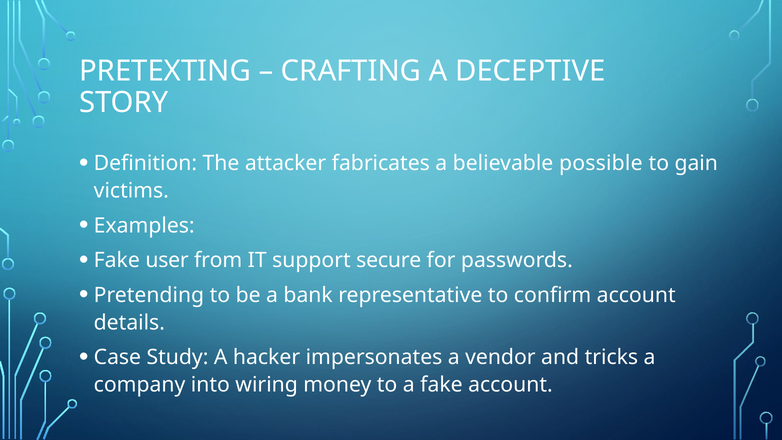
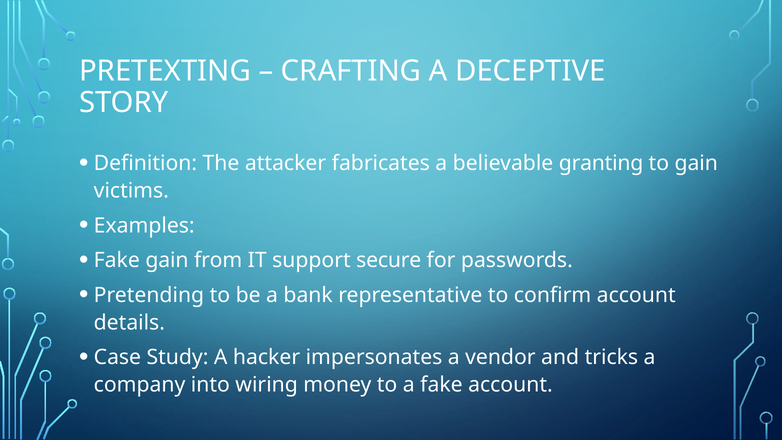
possible: possible -> granting
Fake user: user -> gain
